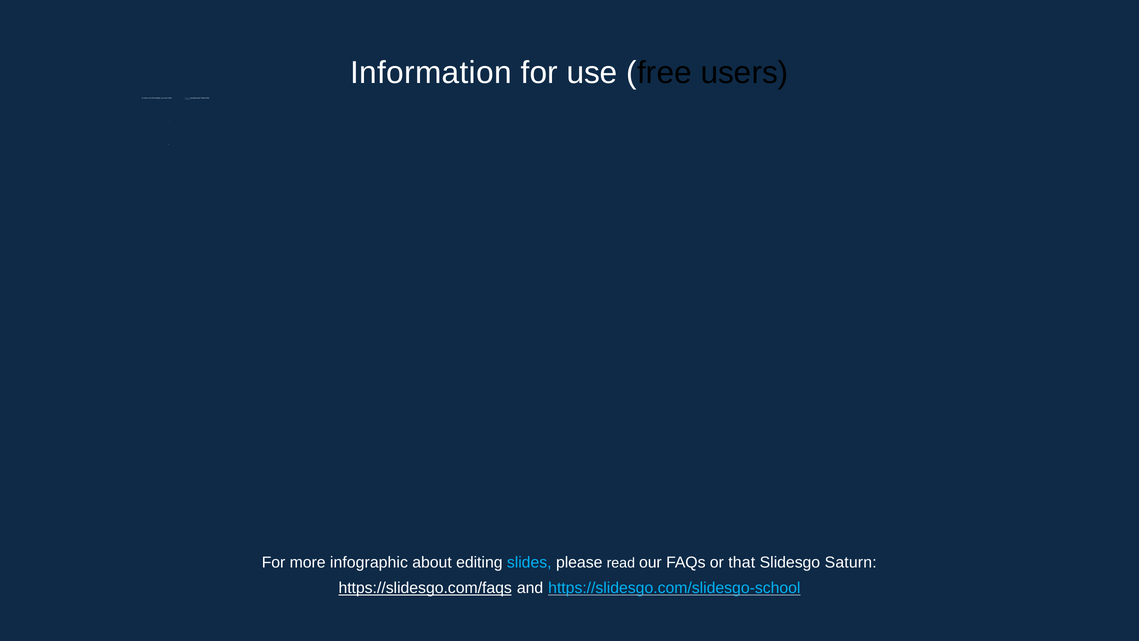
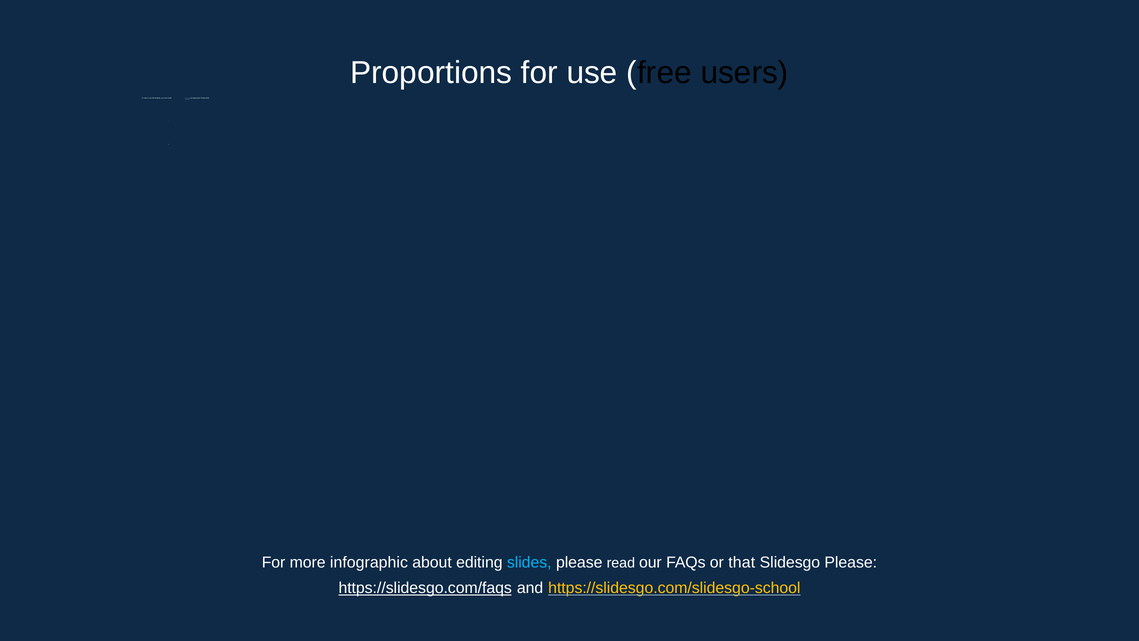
Information: Information -> Proportions
Slidesgo Saturn: Saturn -> Please
https://slidesgo.com/slidesgo-school colour: light blue -> yellow
